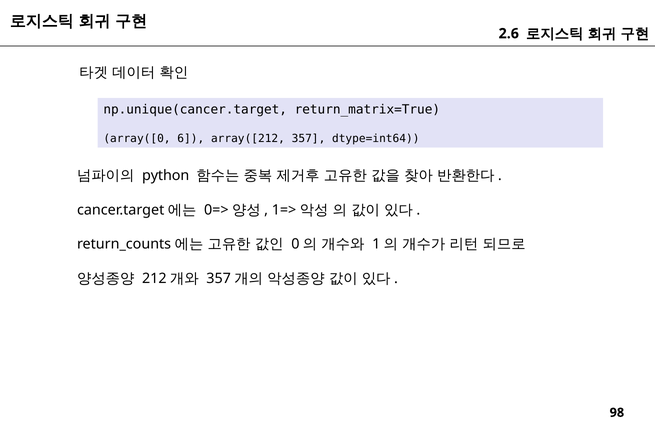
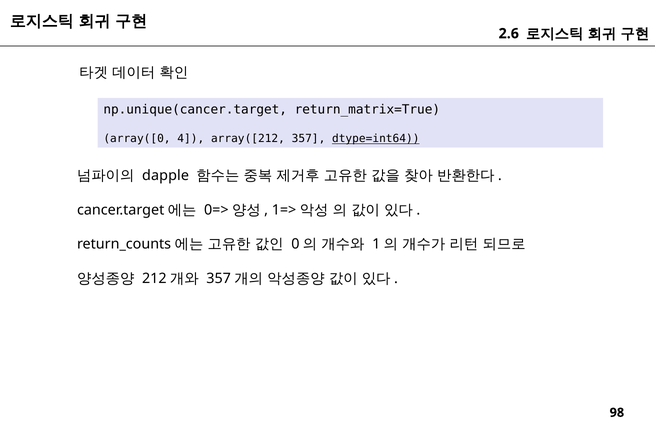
6: 6 -> 4
dtype=int64 underline: none -> present
python: python -> dapple
